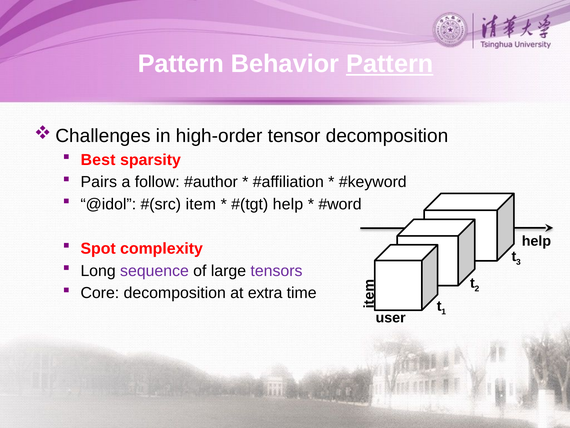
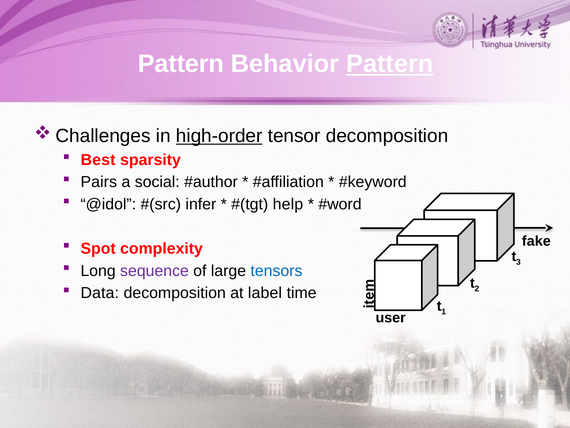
high-order underline: none -> present
follow: follow -> social
item: item -> infer
help at (536, 241): help -> fake
tensors colour: purple -> blue
Core: Core -> Data
extra: extra -> label
